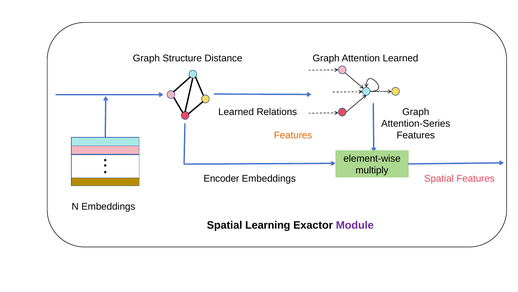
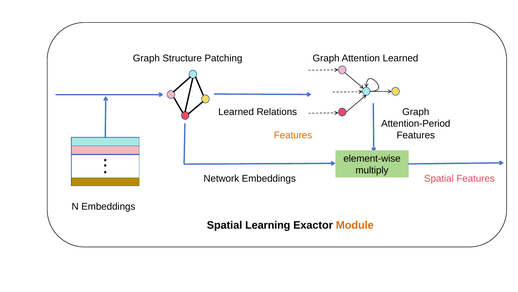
Distance: Distance -> Patching
Attention-Series: Attention-Series -> Attention-Period
Encoder: Encoder -> Network
Module colour: purple -> orange
